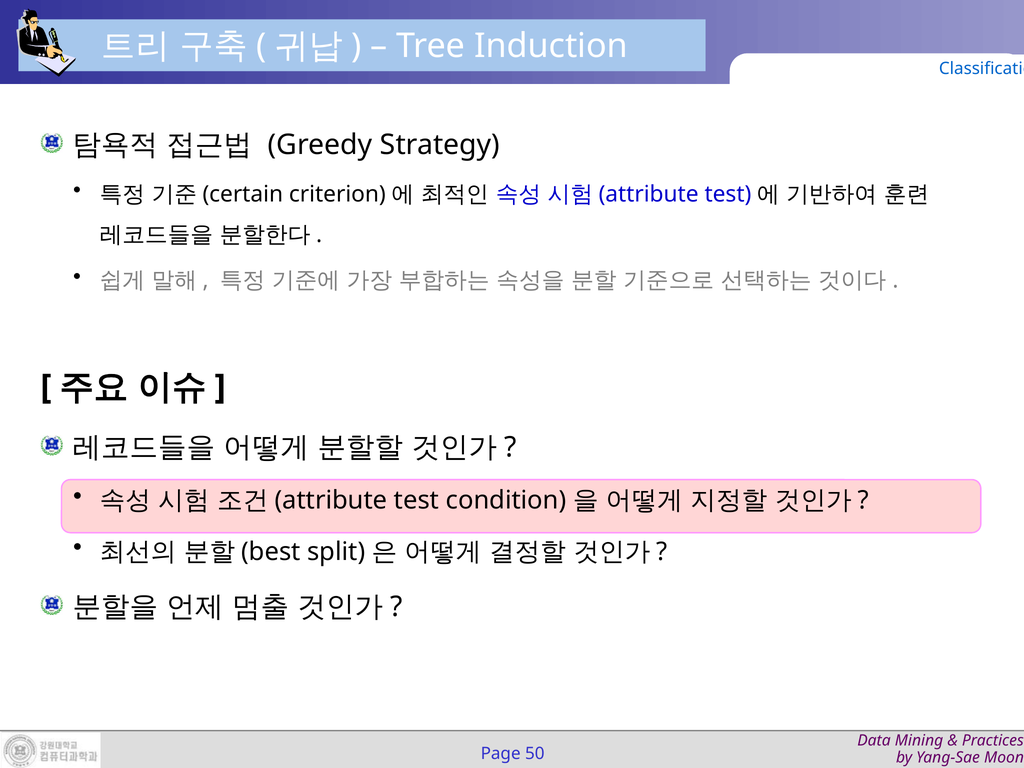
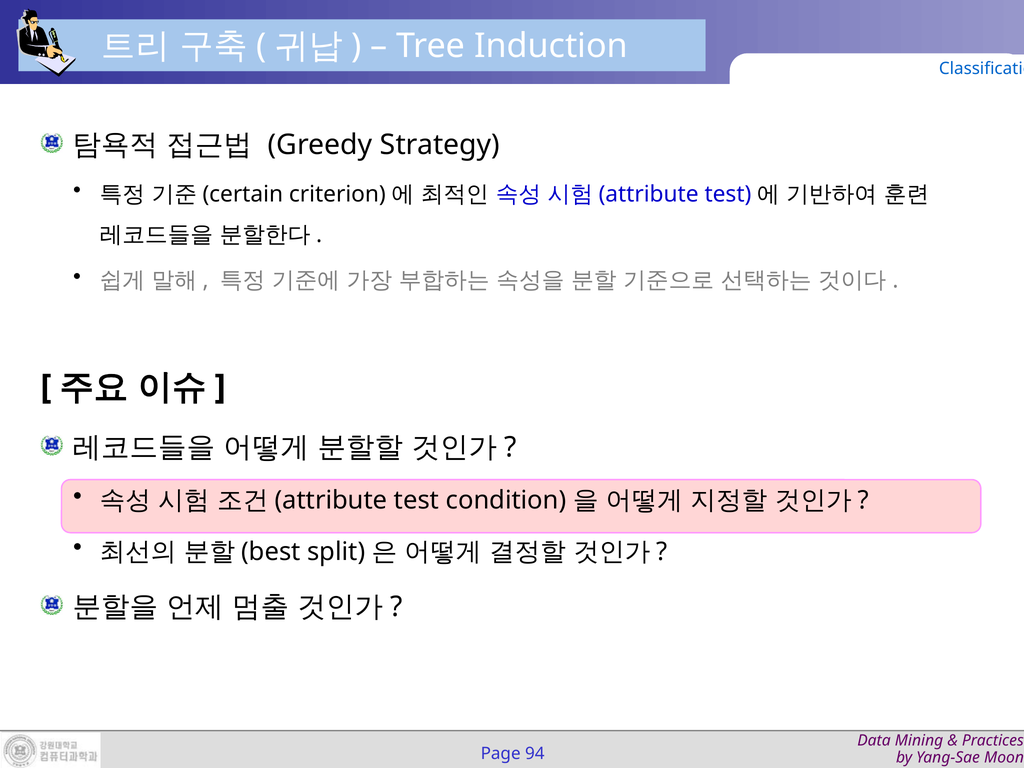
50: 50 -> 94
